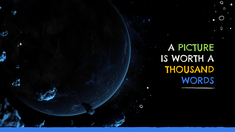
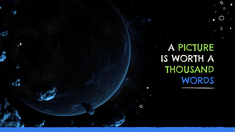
THOUSAND colour: yellow -> light green
